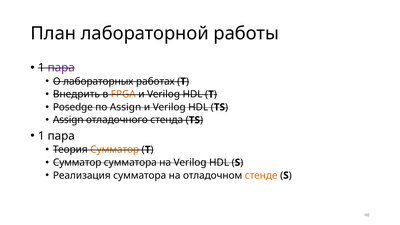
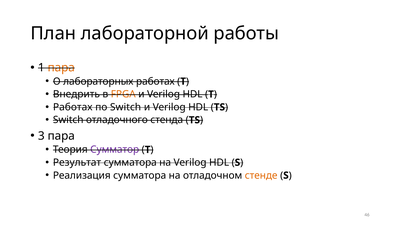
пара at (61, 68) colour: purple -> orange
Posedge at (73, 107): Posedge -> Работах
по Assign: Assign -> Switch
Assign at (68, 120): Assign -> Switch
1 at (41, 136): 1 -> 3
Сумматор at (115, 150) colour: orange -> purple
Сумматор at (77, 163): Сумматор -> Результат
